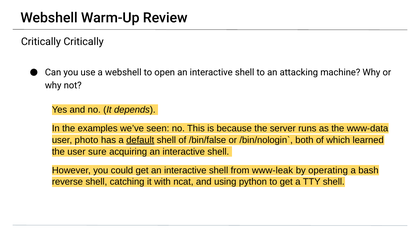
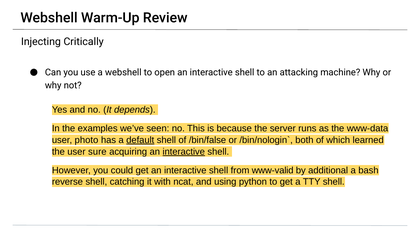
Critically at (41, 42): Critically -> Injecting
interactive at (184, 152) underline: none -> present
www-leak: www-leak -> www-valid
operating: operating -> additional
